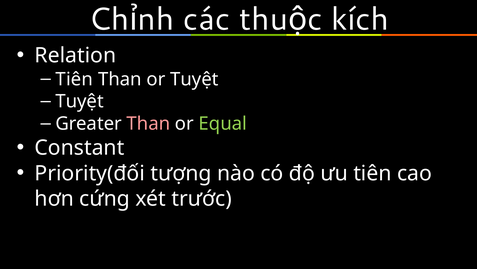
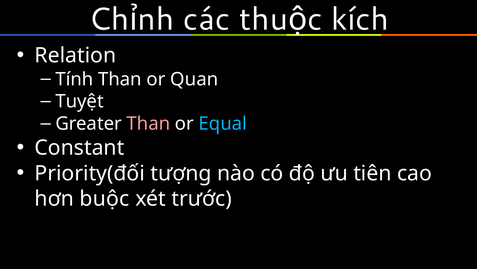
Tiên at (74, 79): Tiên -> Tính
or Tuyệt: Tuyệt -> Quan
Equal colour: light green -> light blue
cứng: cứng -> buộc
